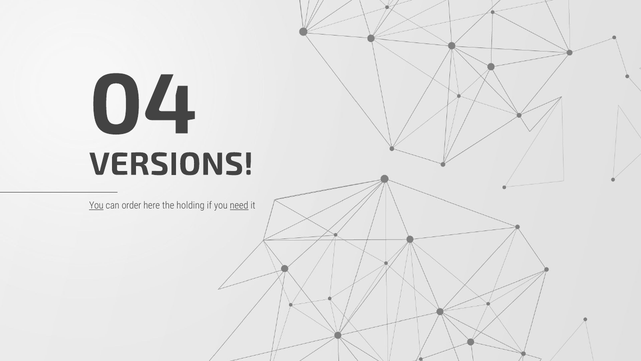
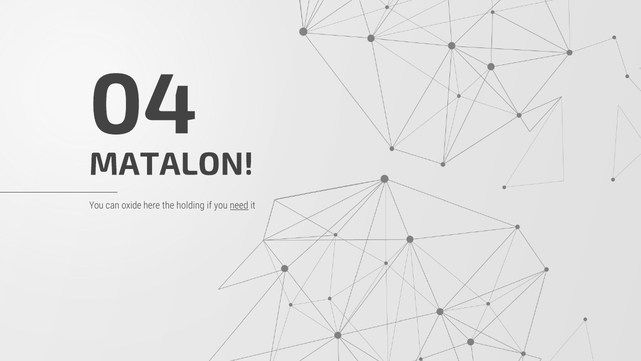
VERSIONS: VERSIONS -> MATALON
You at (96, 205) underline: present -> none
order: order -> oxide
